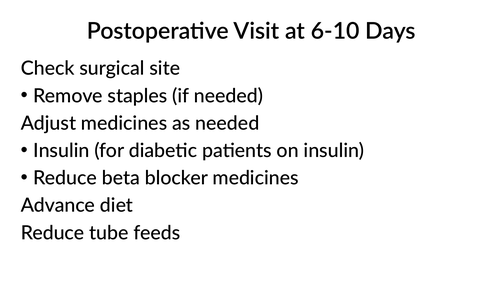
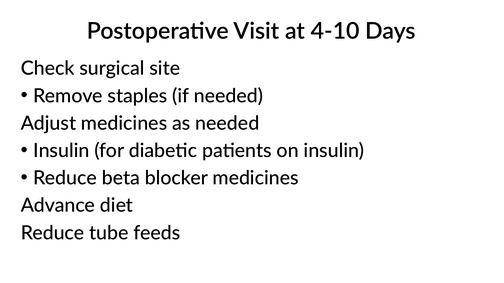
6-10: 6-10 -> 4-10
